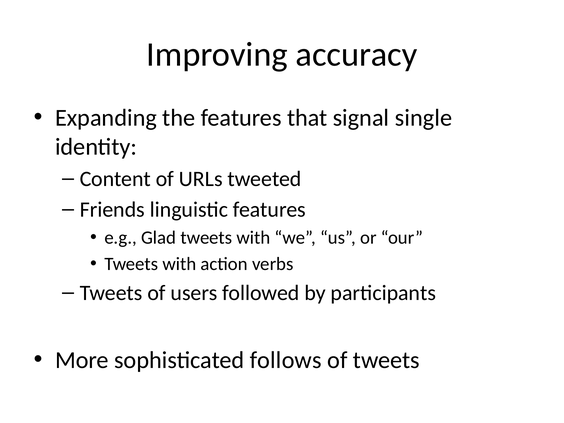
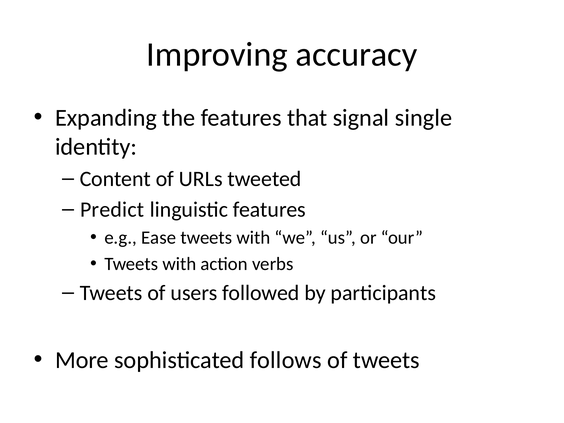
Friends: Friends -> Predict
Glad: Glad -> Ease
